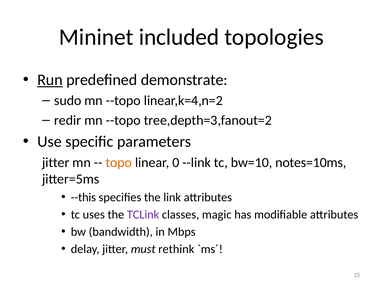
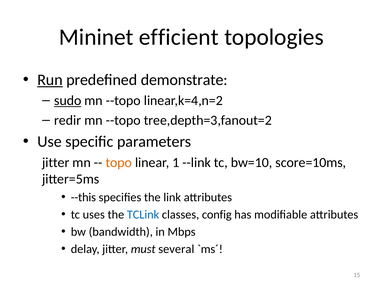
included: included -> efficient
sudo underline: none -> present
0: 0 -> 1
notes=10ms: notes=10ms -> score=10ms
TCLink colour: purple -> blue
magic: magic -> config
rethink: rethink -> several
